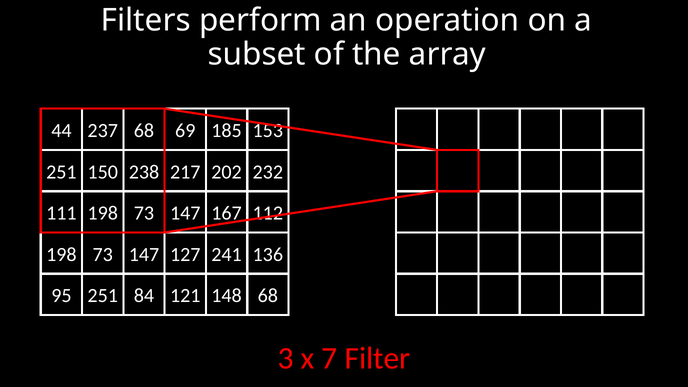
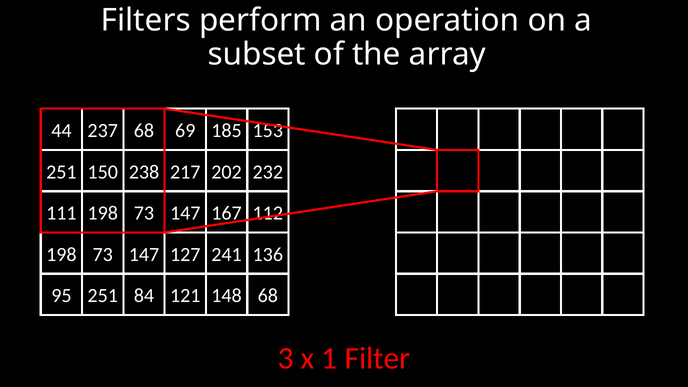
7: 7 -> 1
